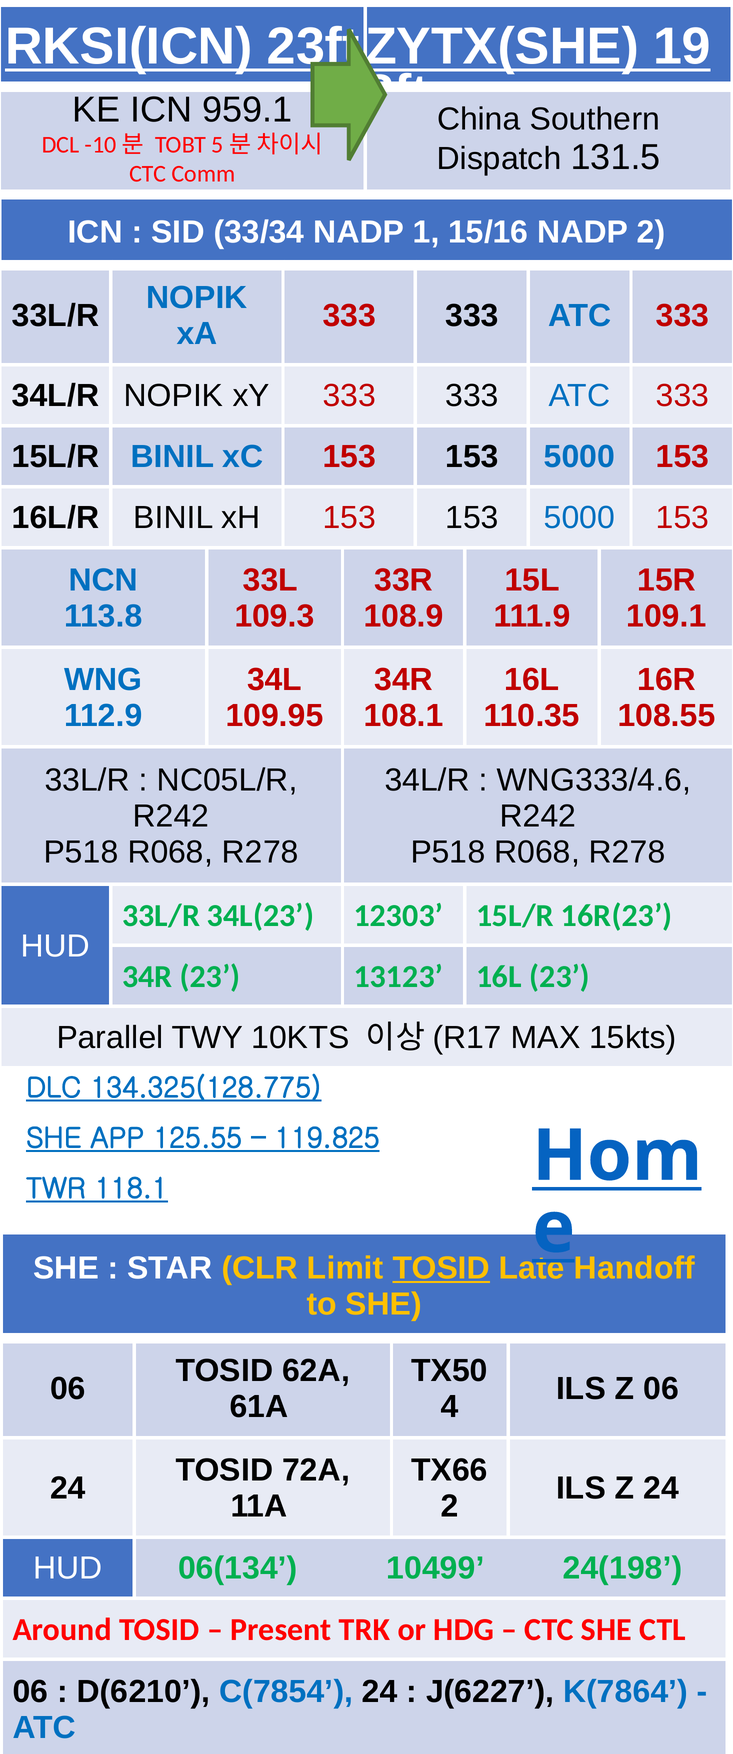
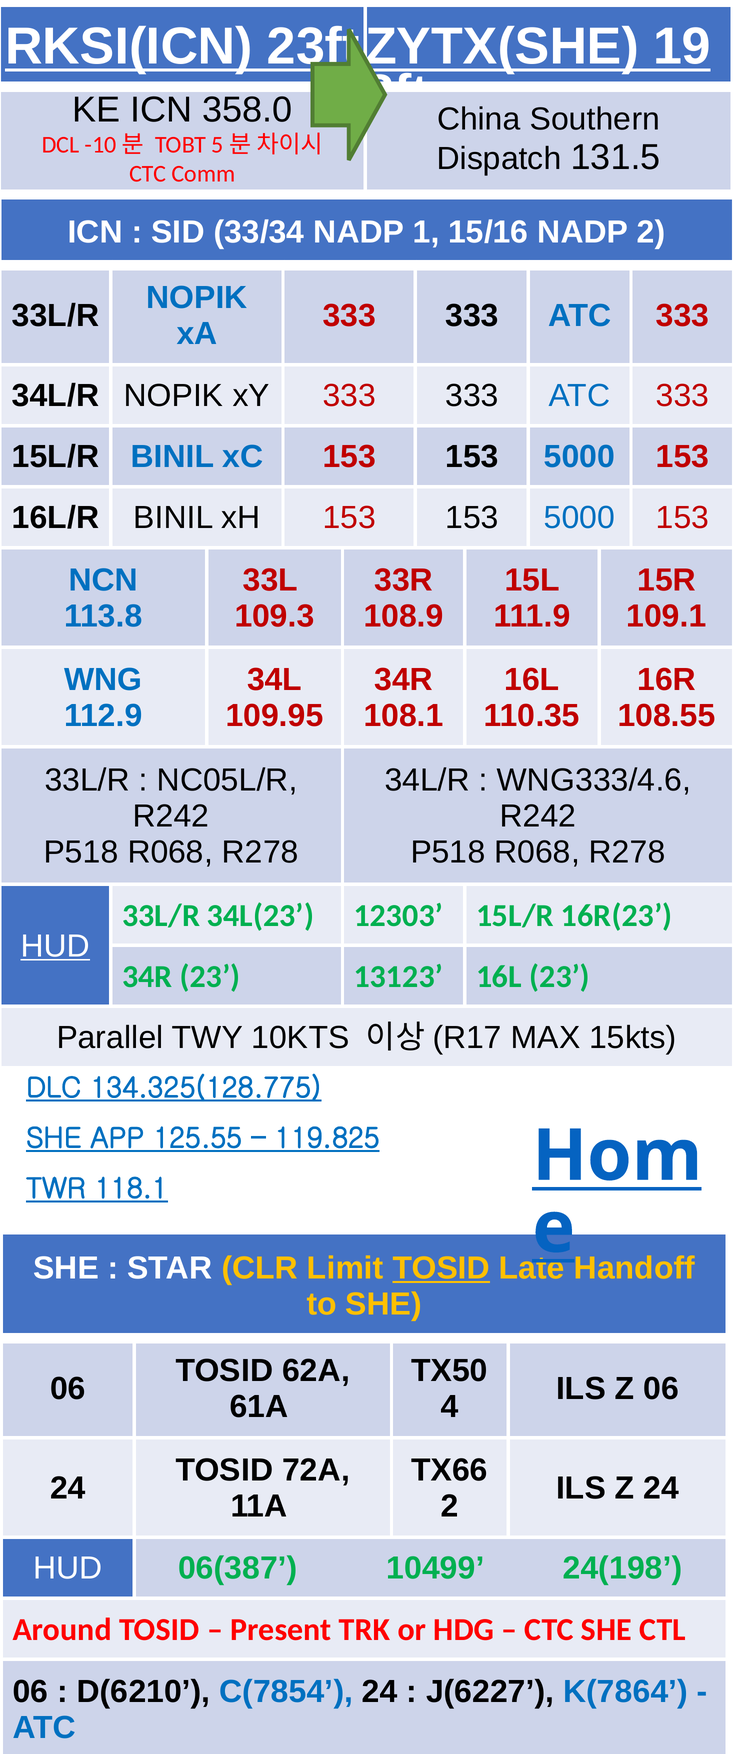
959.1: 959.1 -> 358.0
HUD at (55, 946) underline: none -> present
06(134: 06(134 -> 06(387
